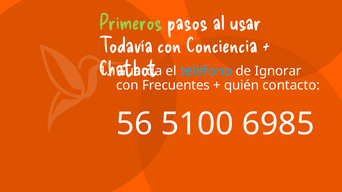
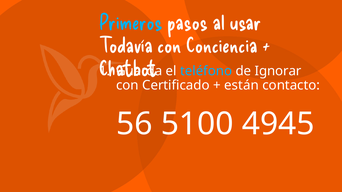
Primeros colour: light green -> light blue
Frecuentes: Frecuentes -> Certificado
quién: quién -> están
6985: 6985 -> 4945
